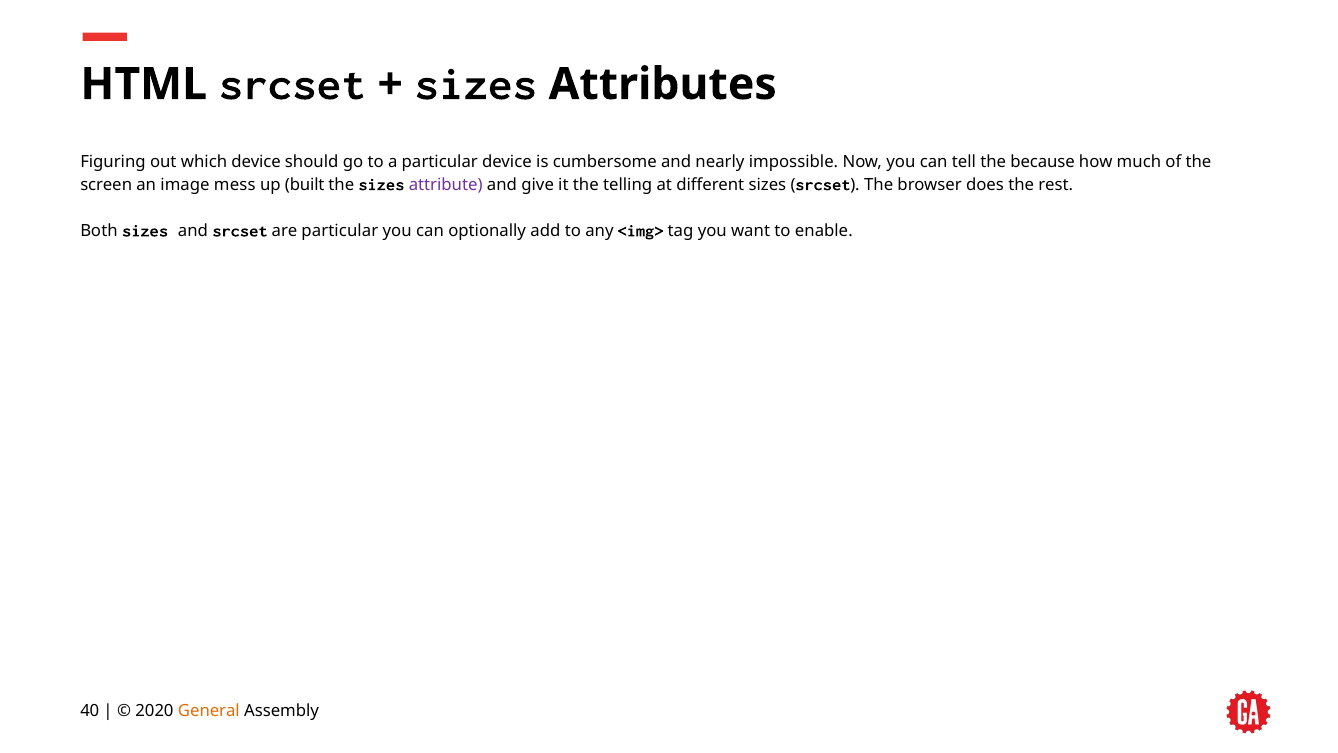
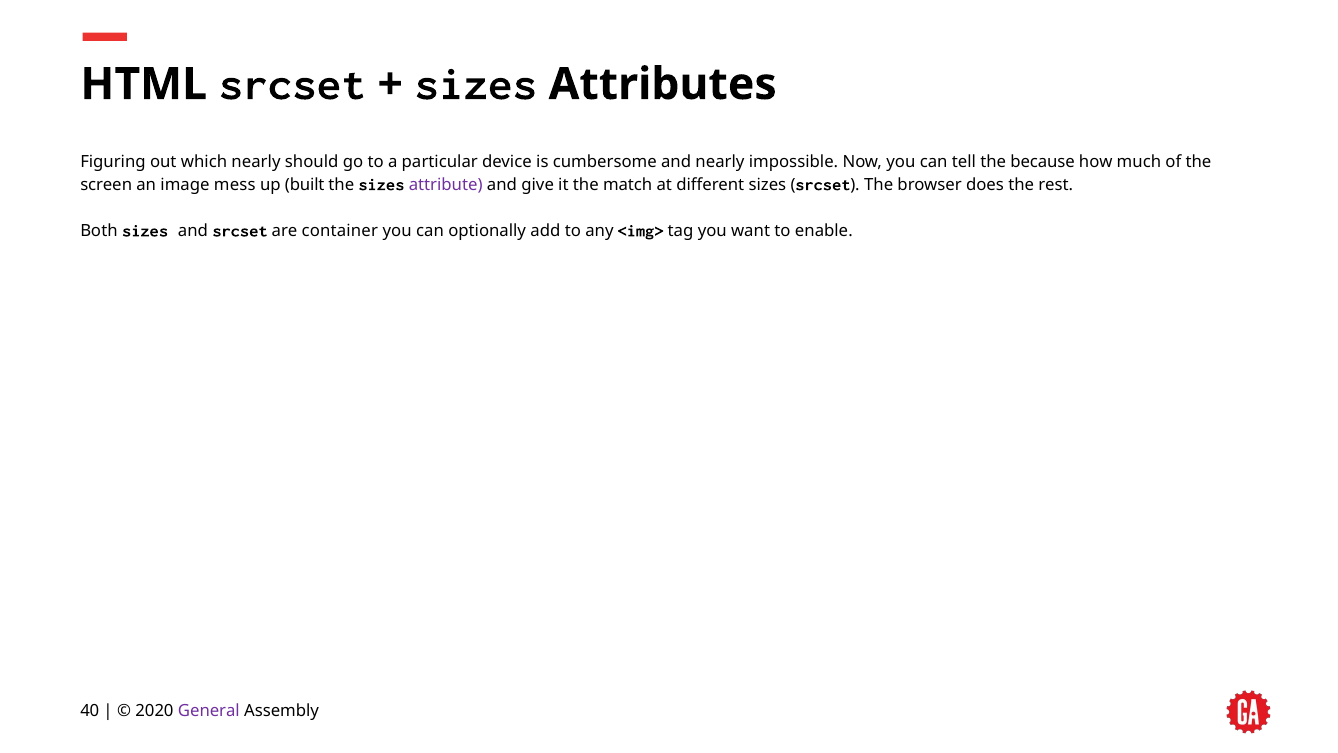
which device: device -> nearly
telling: telling -> match
are particular: particular -> container
General colour: orange -> purple
